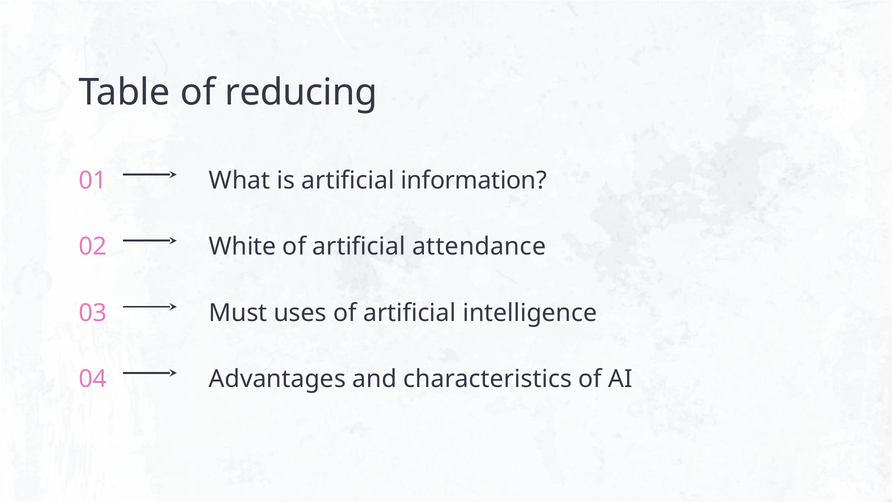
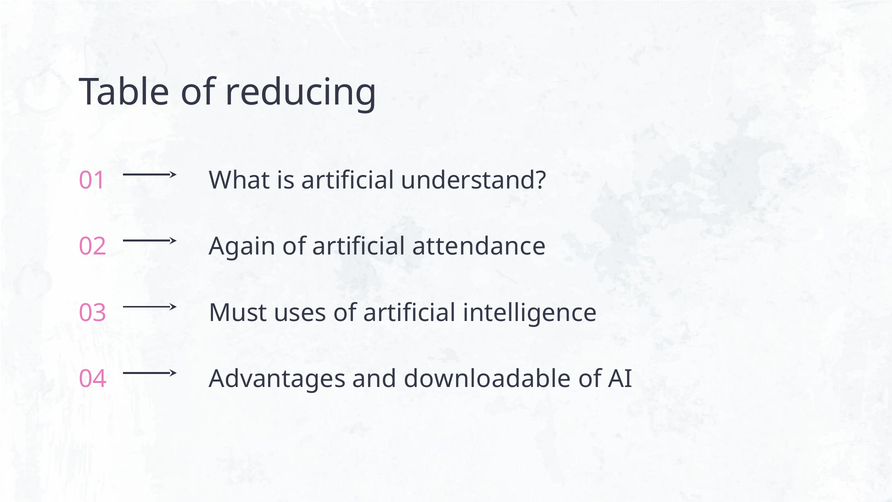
information: information -> understand
White: White -> Again
characteristics: characteristics -> downloadable
